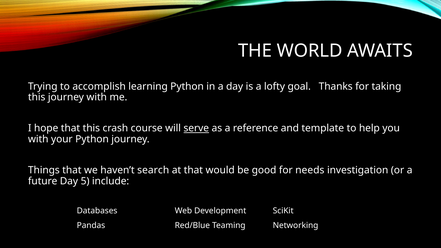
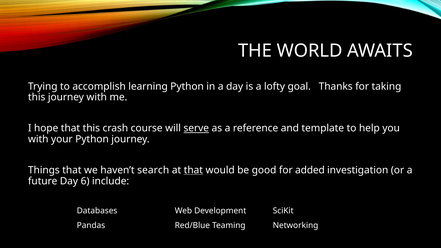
that at (193, 170) underline: none -> present
needs: needs -> added
5: 5 -> 6
